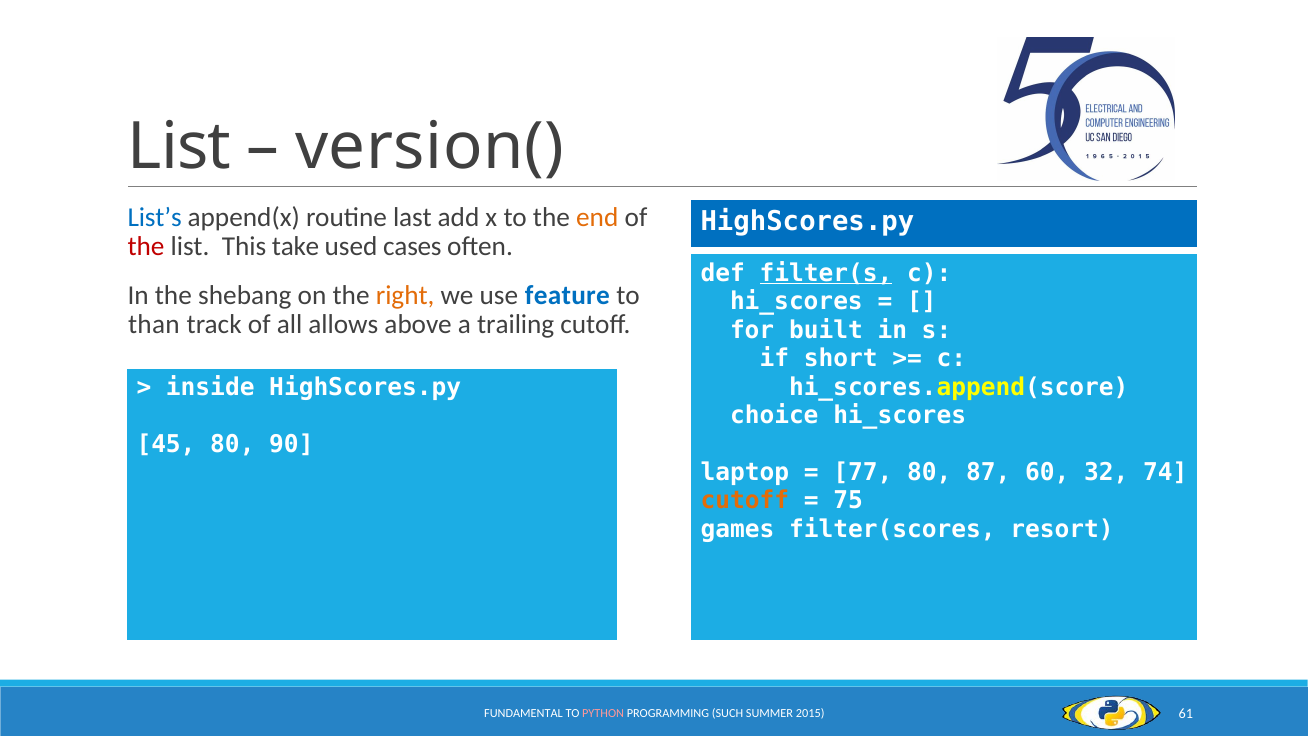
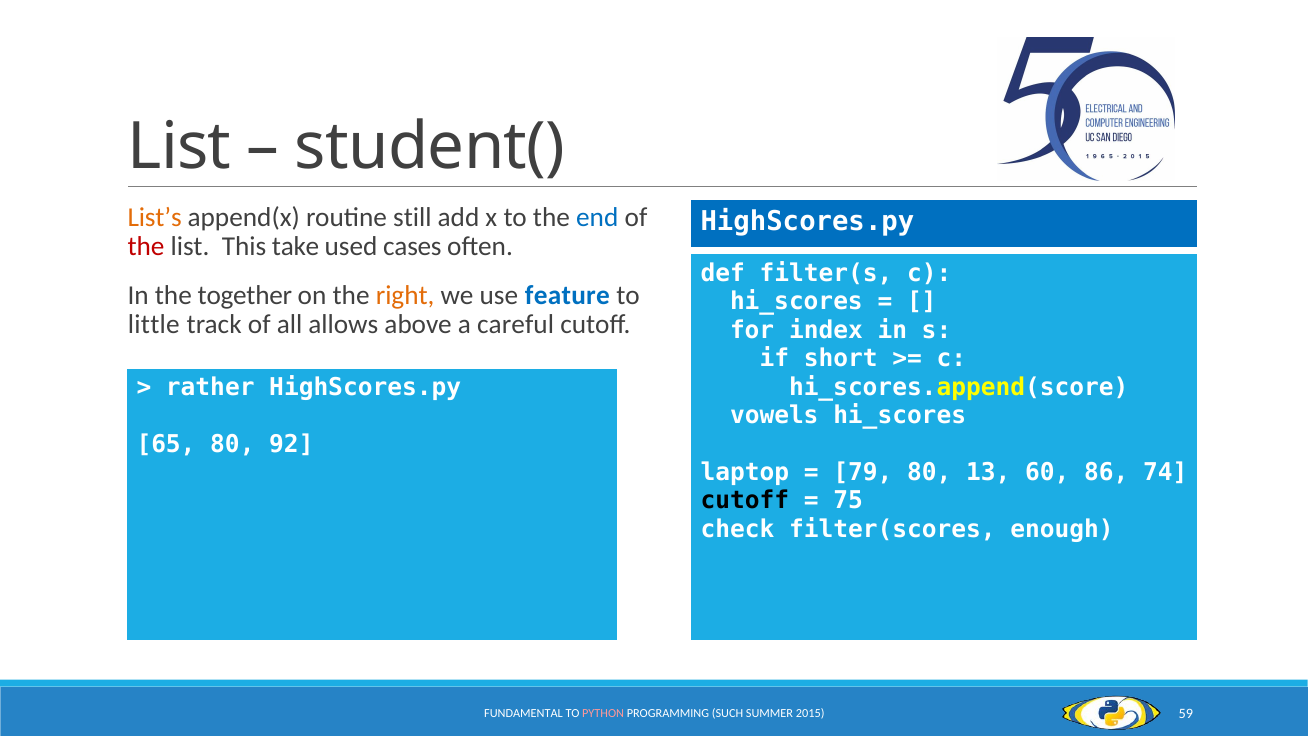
version(: version( -> student(
List’s colour: blue -> orange
last: last -> still
end colour: orange -> blue
filter(s underline: present -> none
shebang: shebang -> together
than: than -> little
trailing: trailing -> careful
built: built -> index
inside: inside -> rather
choice: choice -> vowels
45: 45 -> 65
90: 90 -> 92
77: 77 -> 79
87: 87 -> 13
32: 32 -> 86
cutoff at (745, 501) colour: orange -> black
games: games -> check
resort: resort -> enough
61: 61 -> 59
